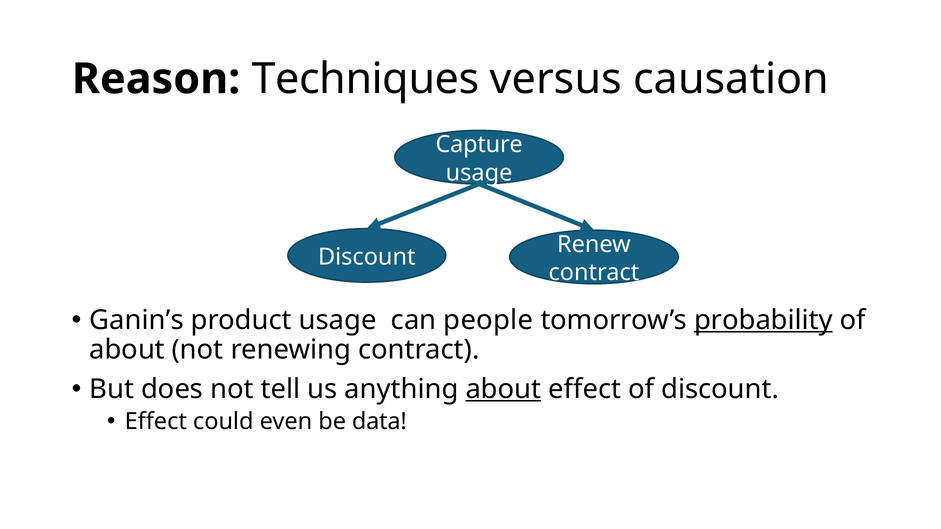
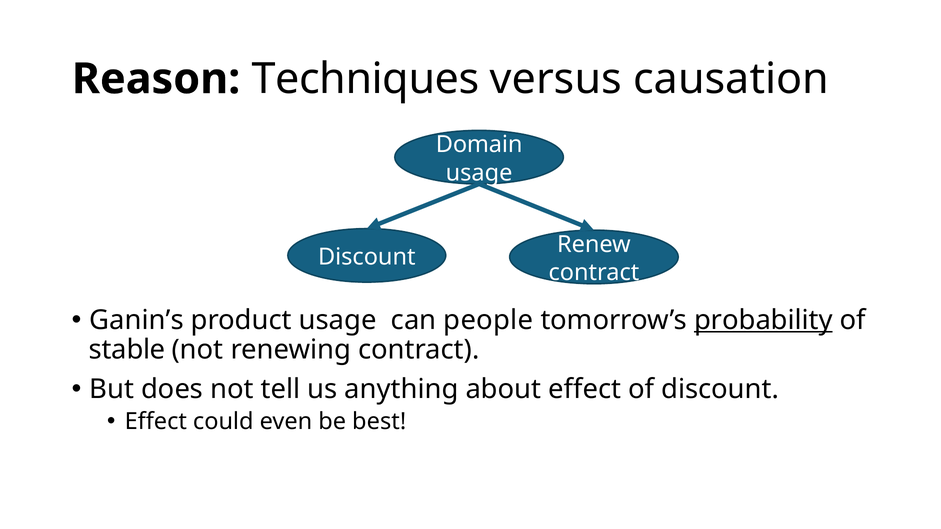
Capture: Capture -> Domain
about at (127, 350): about -> stable
about at (503, 389) underline: present -> none
data: data -> best
